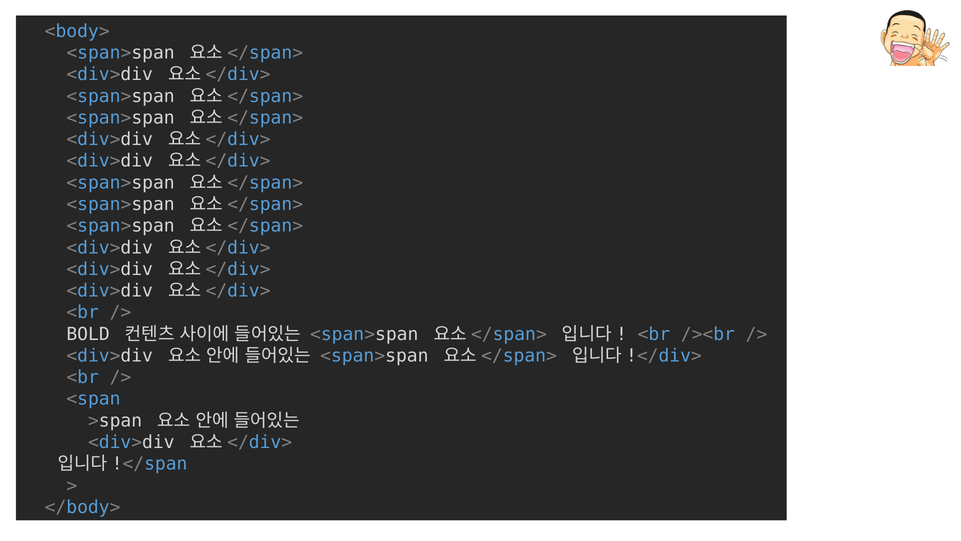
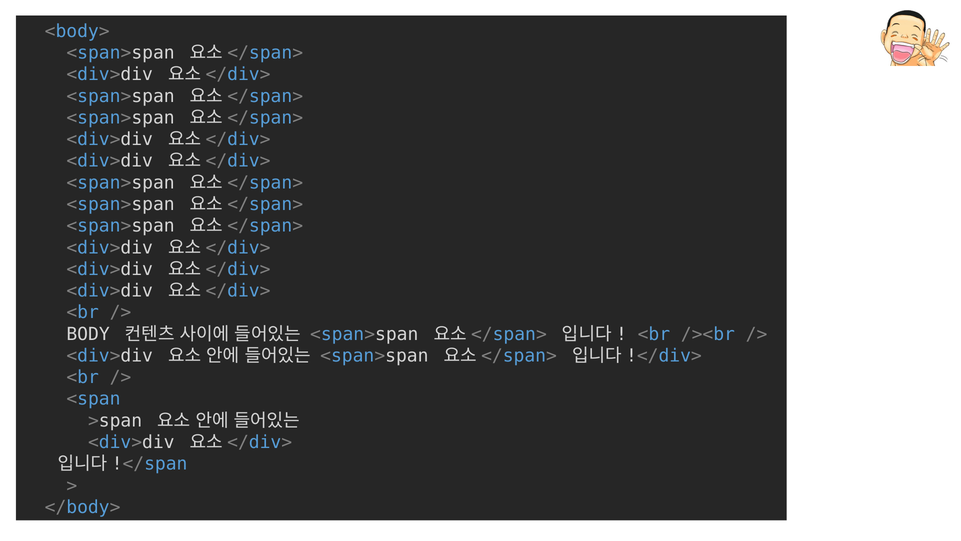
BOLD: BOLD -> BODY
